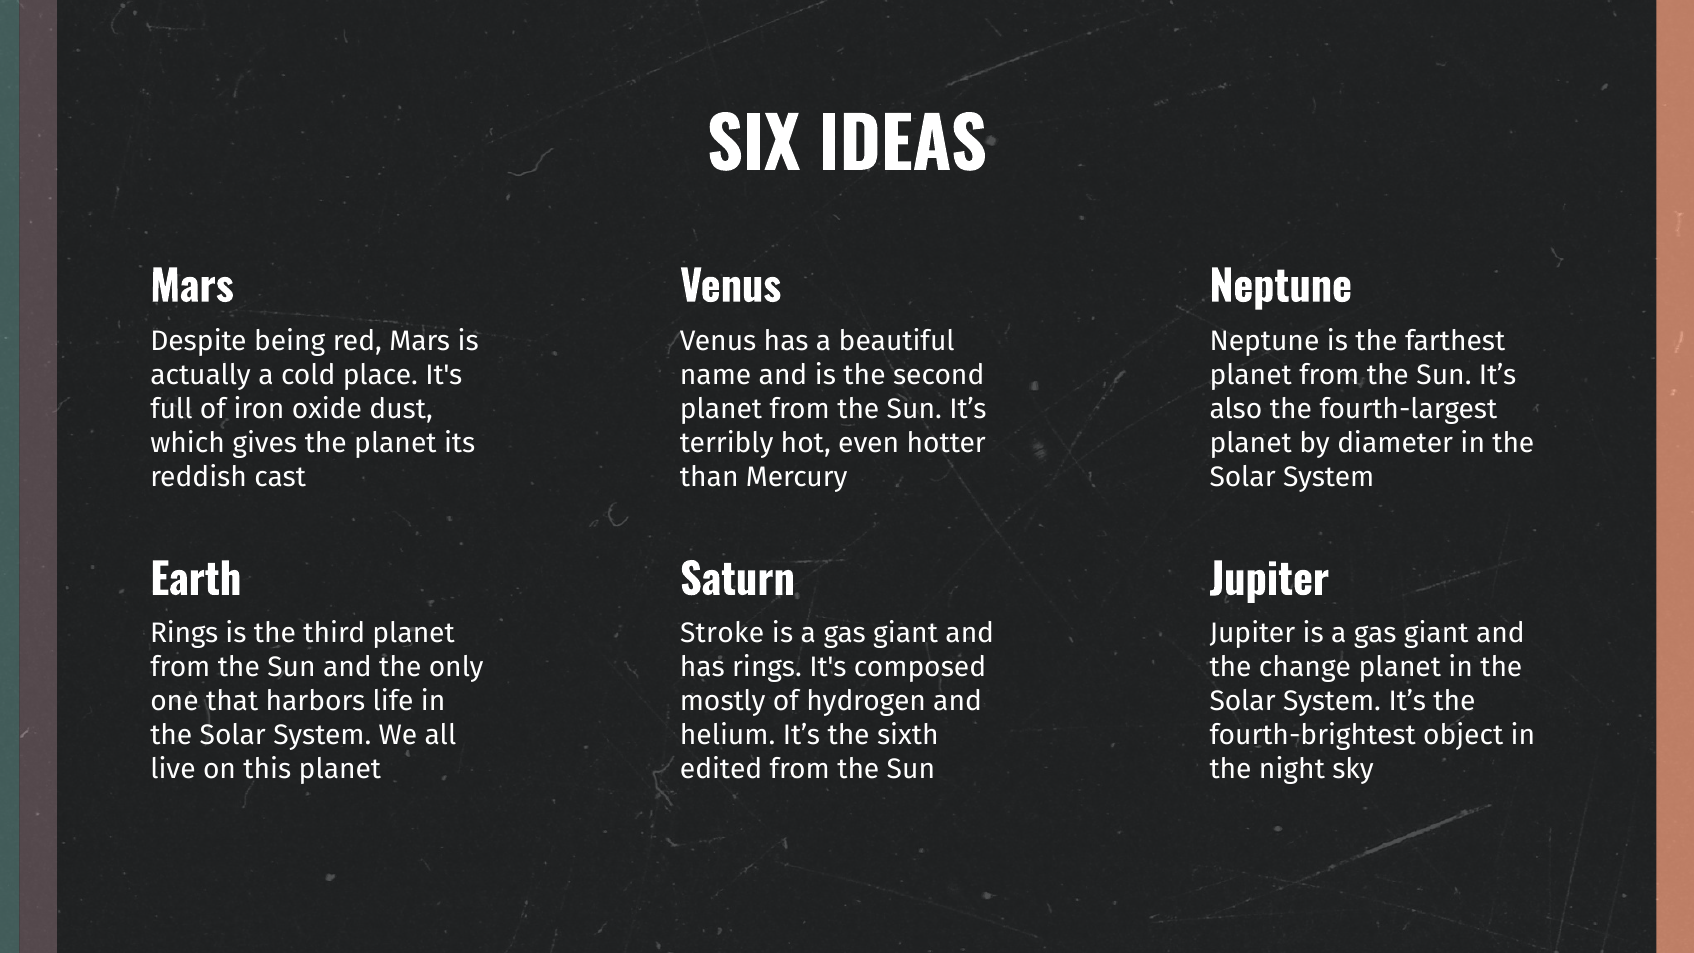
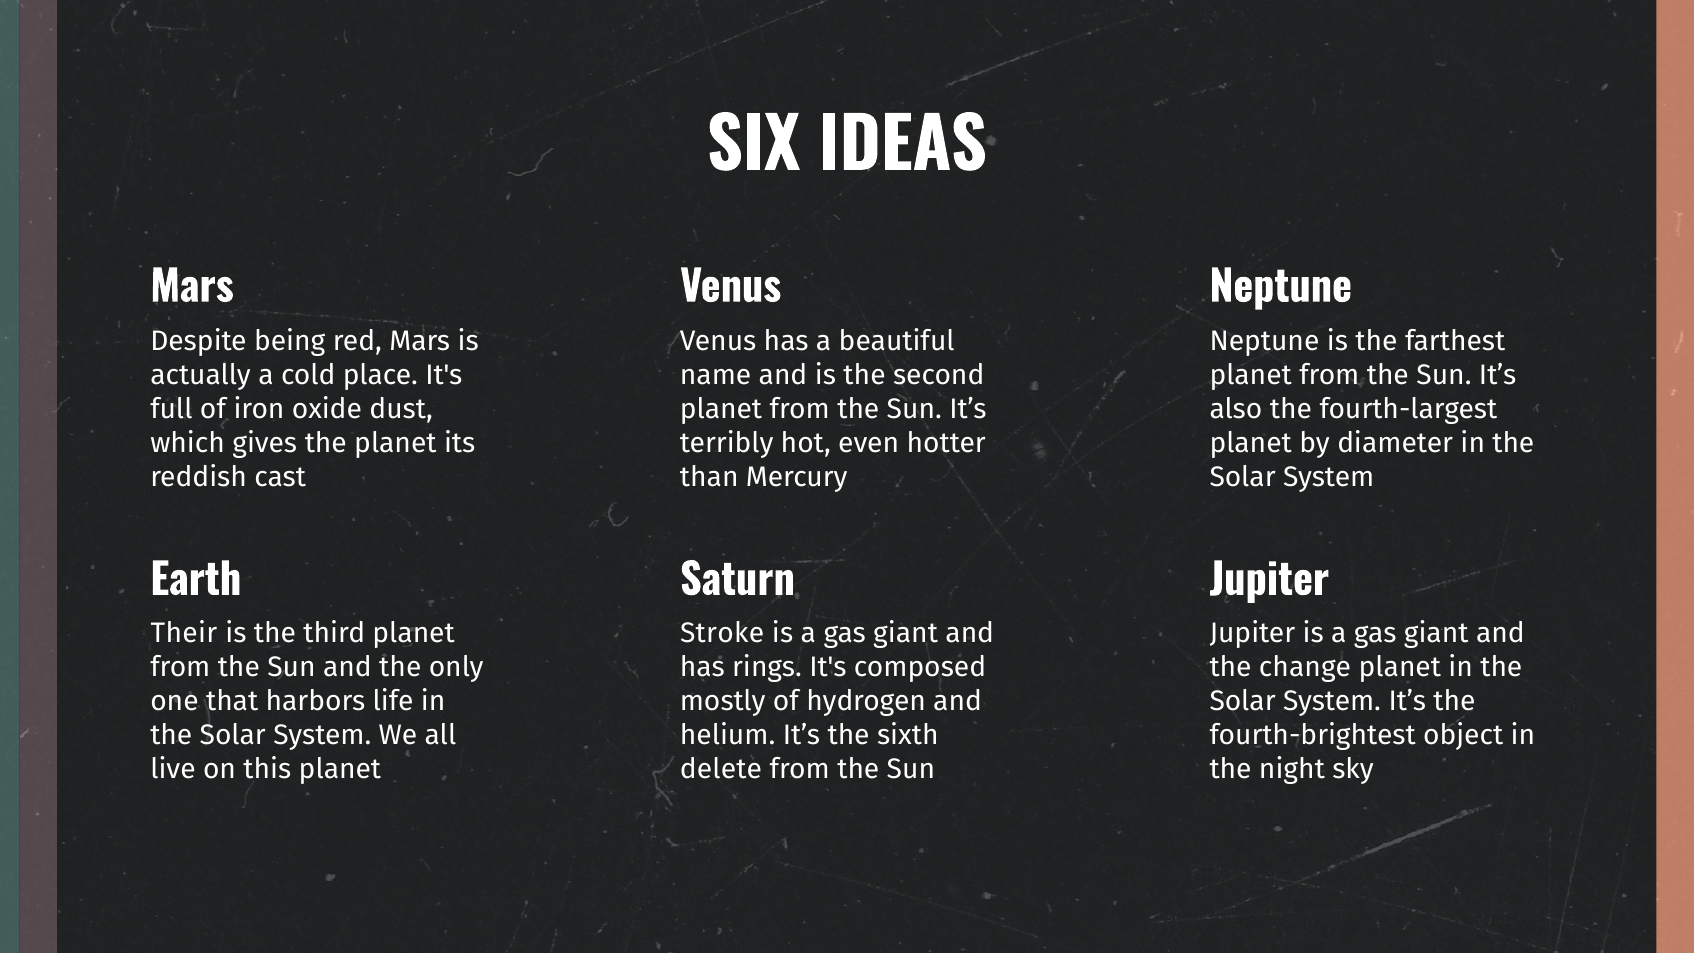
Rings at (184, 633): Rings -> Their
edited: edited -> delete
